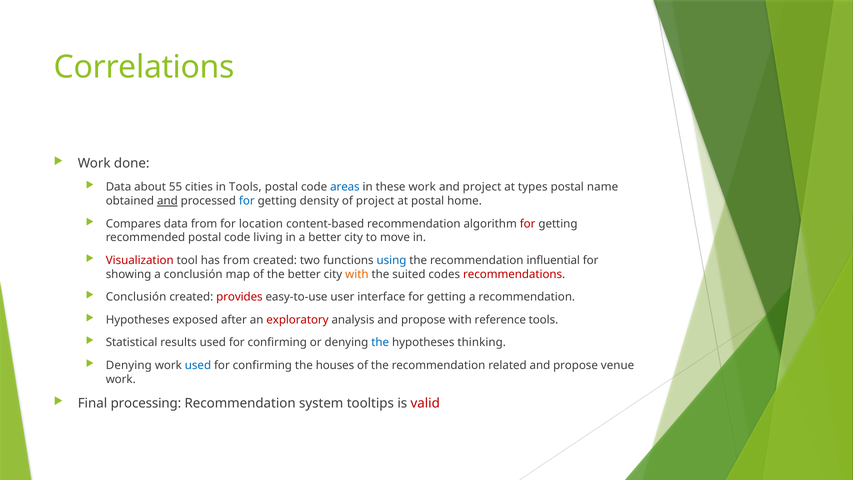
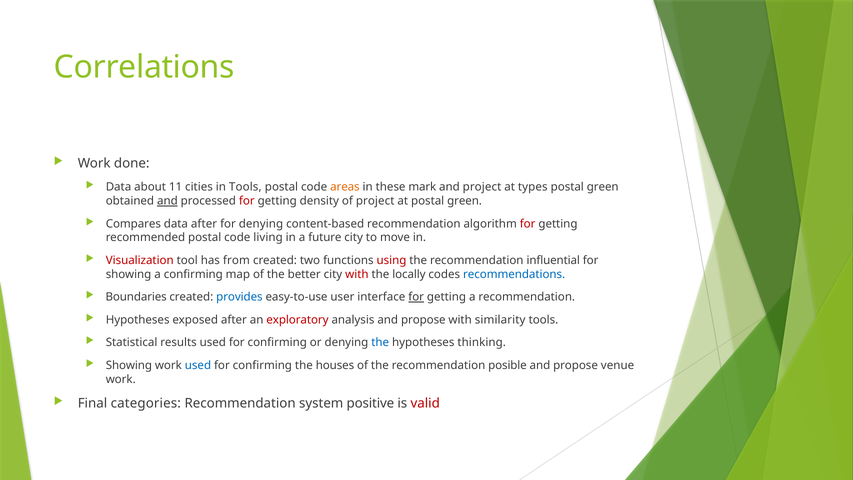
55: 55 -> 11
areas colour: blue -> orange
these work: work -> mark
name at (603, 187): name -> green
for at (247, 201) colour: blue -> red
at postal home: home -> green
data from: from -> after
for location: location -> denying
a better: better -> future
using colour: blue -> red
a conclusión: conclusión -> confirming
with at (357, 274) colour: orange -> red
suited: suited -> locally
recommendations colour: red -> blue
Conclusión at (136, 297): Conclusión -> Boundaries
provides colour: red -> blue
for at (416, 297) underline: none -> present
reference: reference -> similarity
Denying at (129, 365): Denying -> Showing
related: related -> posible
processing: processing -> categories
tooltips: tooltips -> positive
